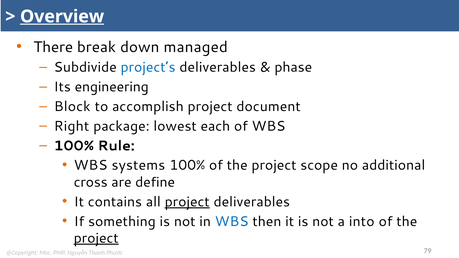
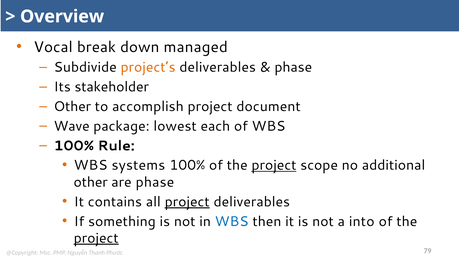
Overview underline: present -> none
There: There -> Vocal
project’s colour: blue -> orange
engineering: engineering -> stakeholder
Block at (72, 107): Block -> Other
Right: Right -> Wave
project at (274, 165) underline: none -> present
cross at (91, 182): cross -> other
are define: define -> phase
